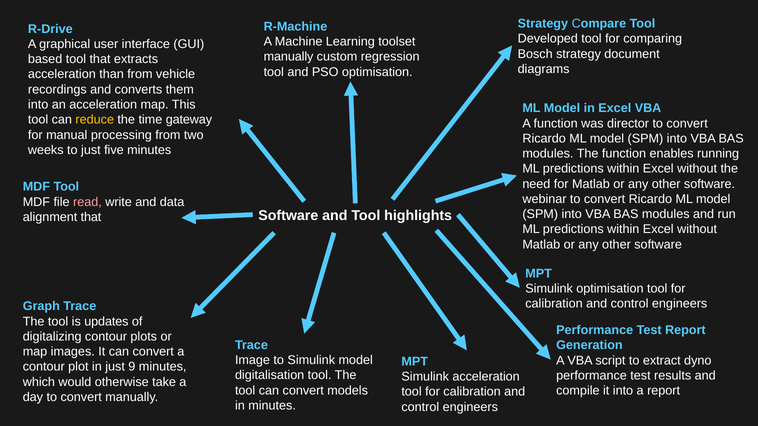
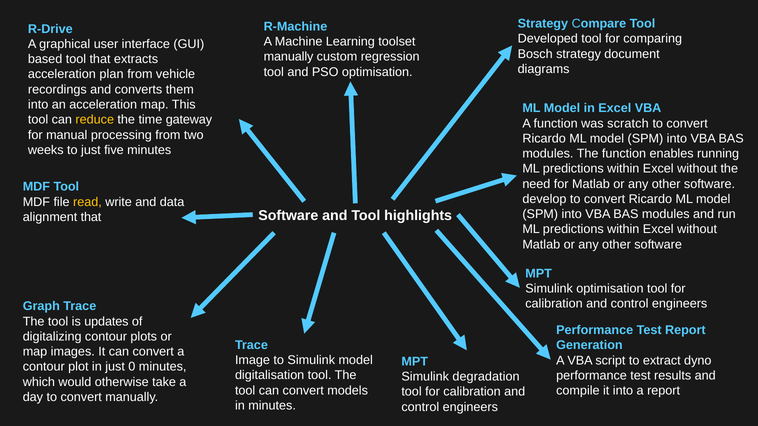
than: than -> plan
director: director -> scratch
webinar: webinar -> develop
read colour: pink -> yellow
9: 9 -> 0
Simulink acceleration: acceleration -> degradation
